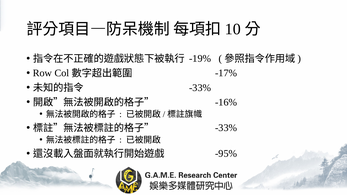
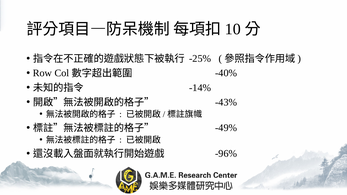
-19%: -19% -> -25%
-17%: -17% -> -40%
-33% at (200, 88): -33% -> -14%
-16%: -16% -> -43%
-33% at (226, 128): -33% -> -49%
-95%: -95% -> -96%
